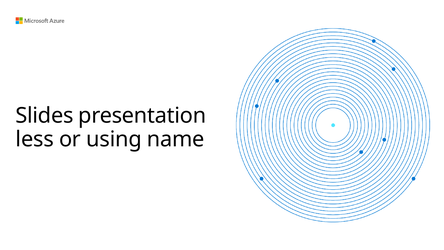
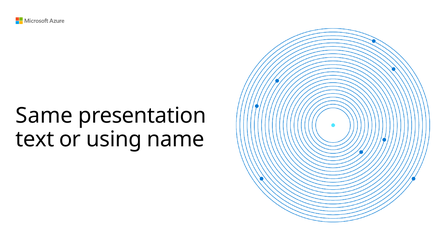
Slides: Slides -> Same
less: less -> text
